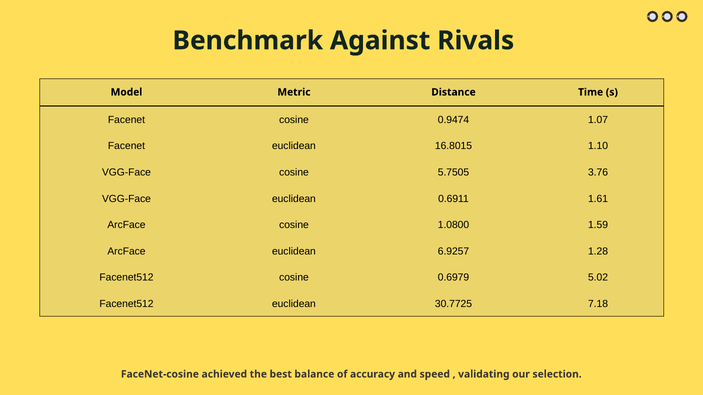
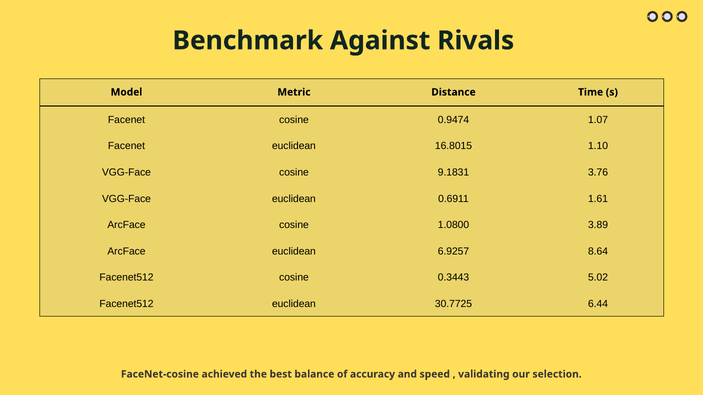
5.7505: 5.7505 -> 9.1831
1.59: 1.59 -> 3.89
1.28: 1.28 -> 8.64
0.6979: 0.6979 -> 0.3443
7.18: 7.18 -> 6.44
